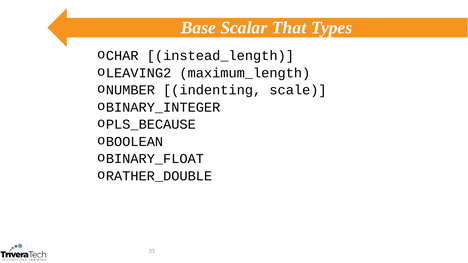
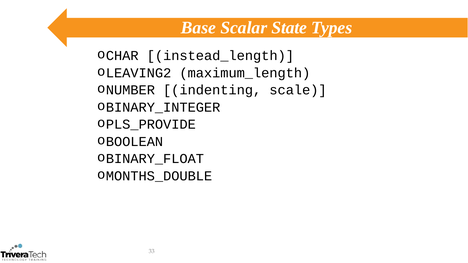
That: That -> State
PLS_BECAUSE: PLS_BECAUSE -> PLS_PROVIDE
RATHER_DOUBLE: RATHER_DOUBLE -> MONTHS_DOUBLE
